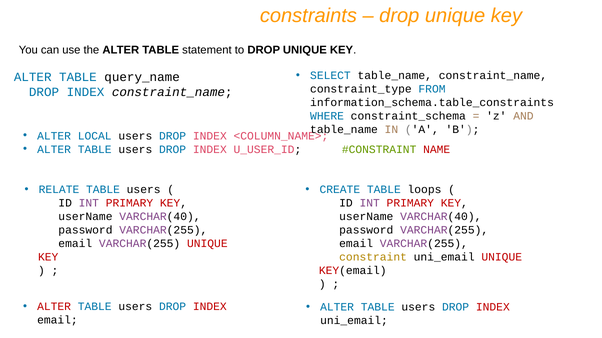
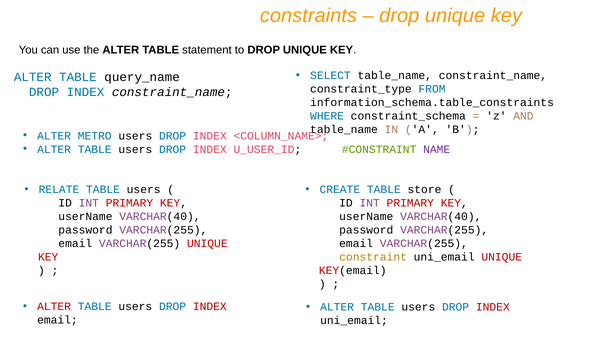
LOCAL: LOCAL -> METRO
NAME colour: red -> purple
loops: loops -> store
